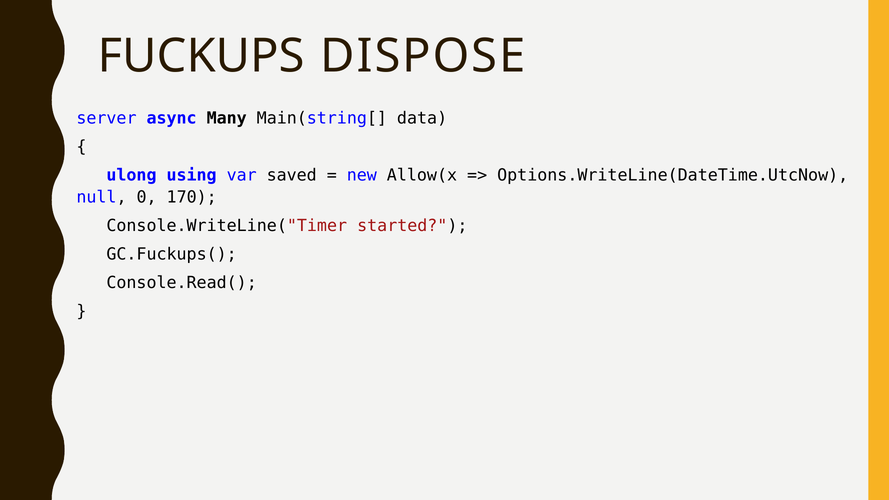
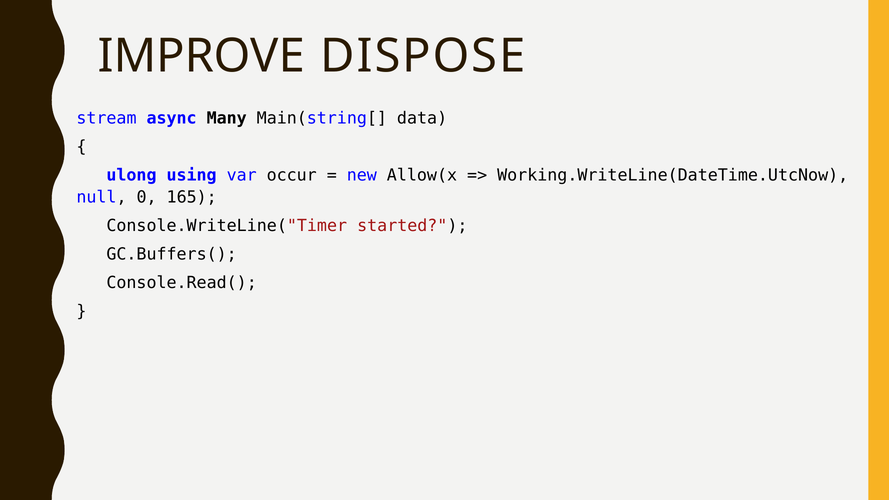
FUCKUPS: FUCKUPS -> IMPROVE
server: server -> stream
saved: saved -> occur
Options.WriteLine(DateTime.UtcNow: Options.WriteLine(DateTime.UtcNow -> Working.WriteLine(DateTime.UtcNow
170: 170 -> 165
GC.Fuckups(: GC.Fuckups( -> GC.Buffers(
